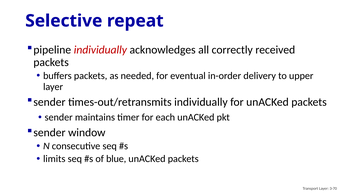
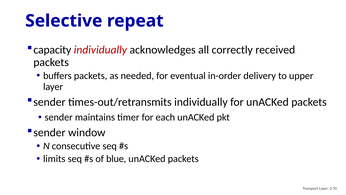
pipeline: pipeline -> capacity
